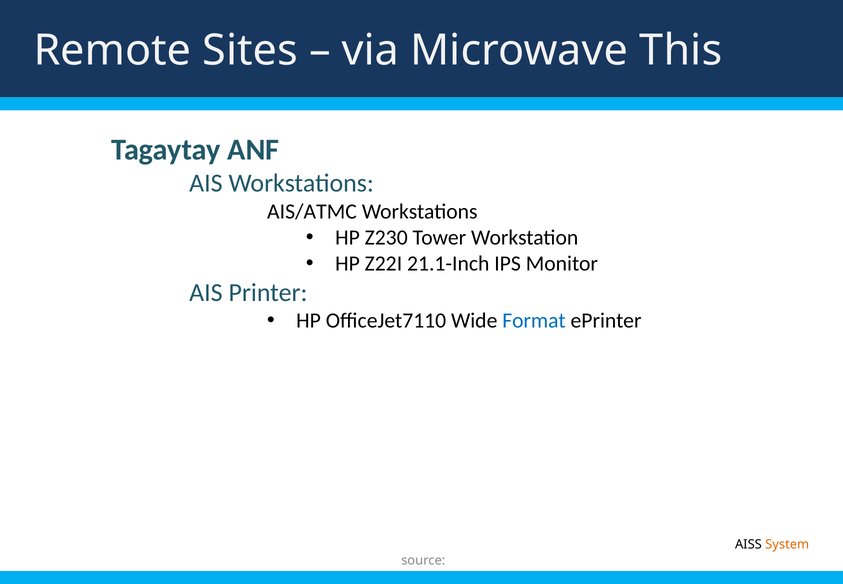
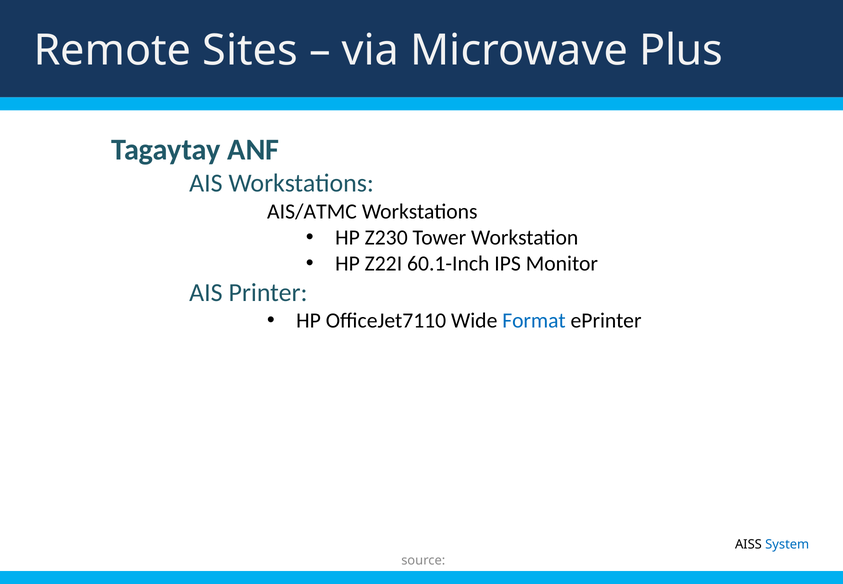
This: This -> Plus
21.1-Inch: 21.1-Inch -> 60.1-Inch
System colour: orange -> blue
